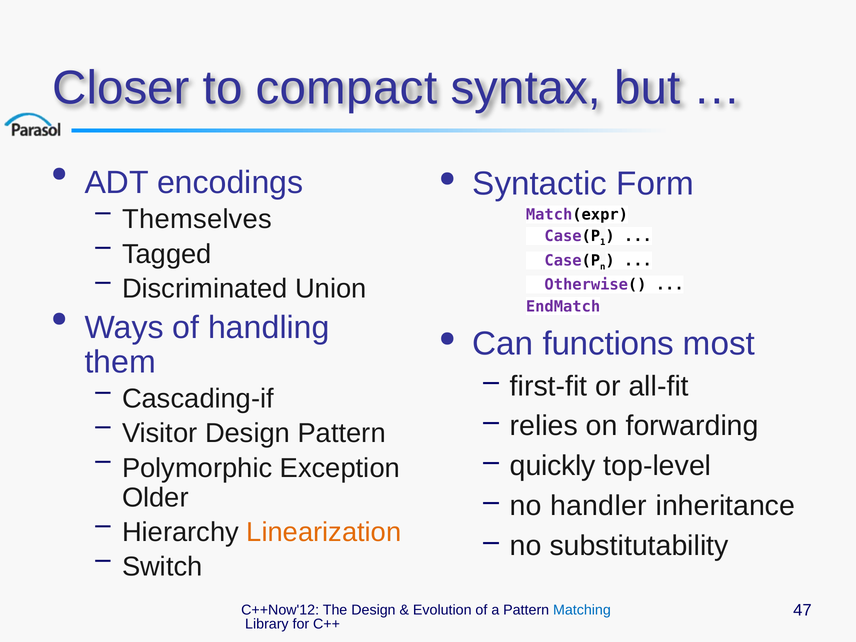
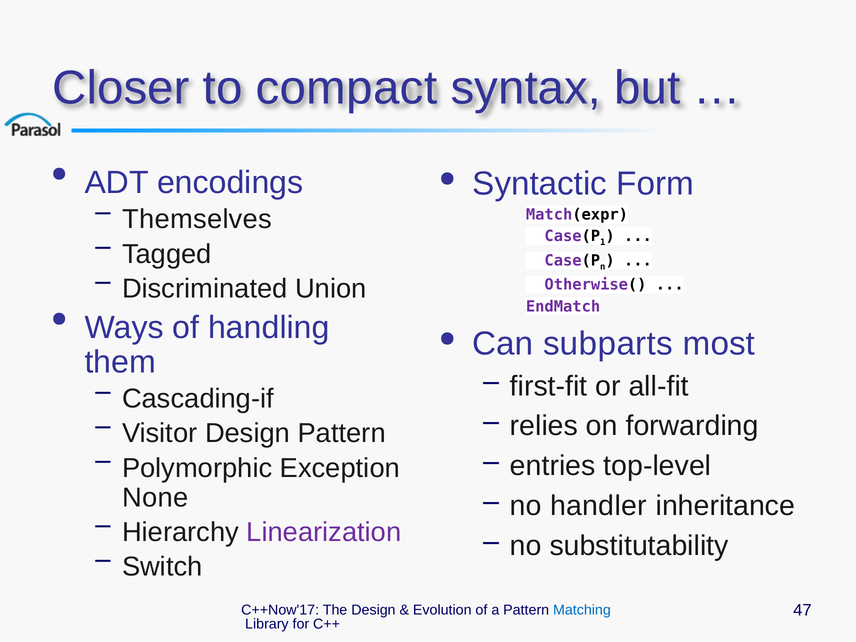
functions: functions -> subparts
quickly: quickly -> entries
Older: Older -> None
Linearization colour: orange -> purple
C++Now'12: C++Now'12 -> C++Now'17
